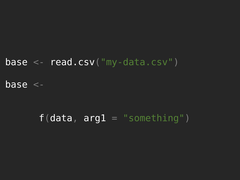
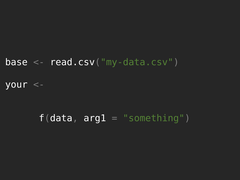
base at (16, 85): base -> your
